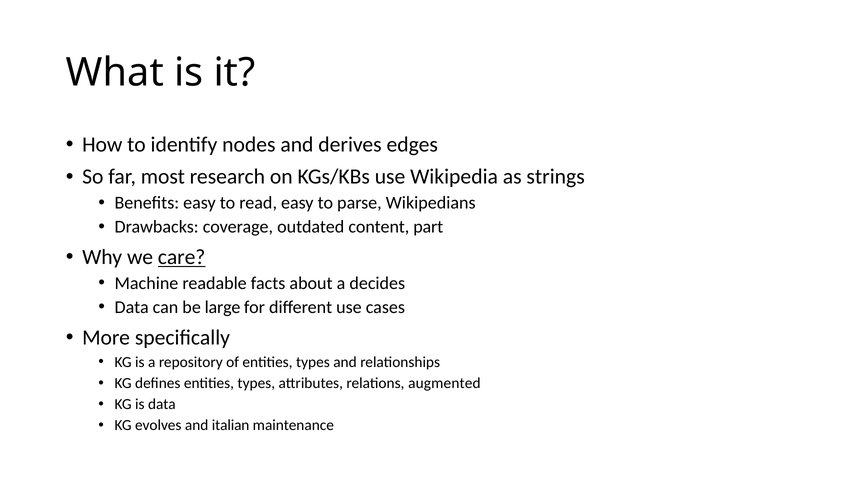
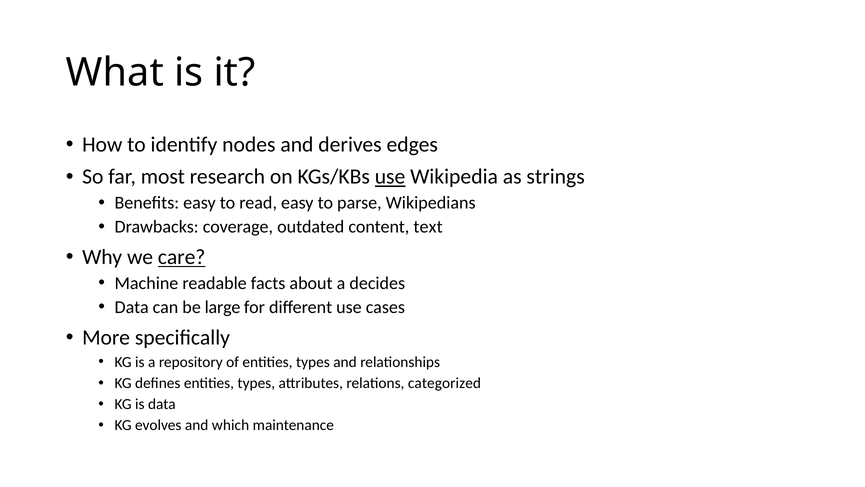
use at (390, 177) underline: none -> present
part: part -> text
augmented: augmented -> categorized
italian: italian -> which
